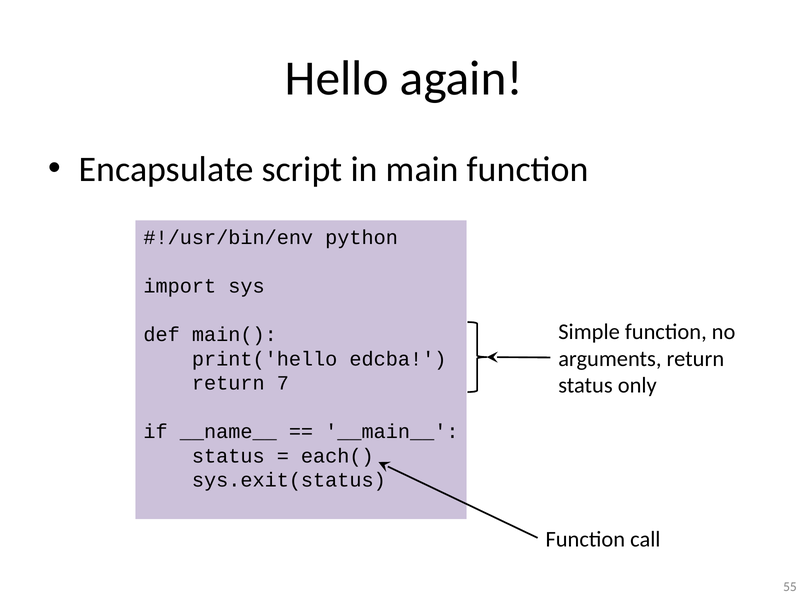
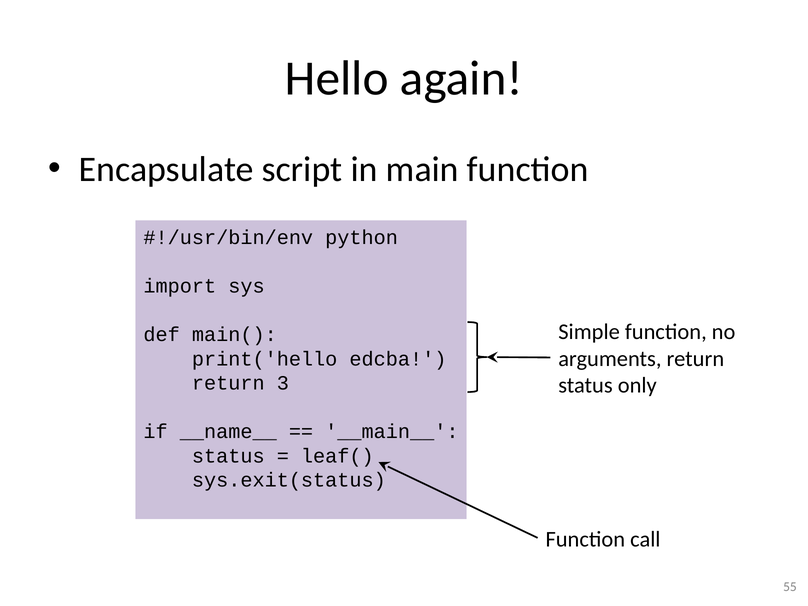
7: 7 -> 3
each(: each( -> leaf(
